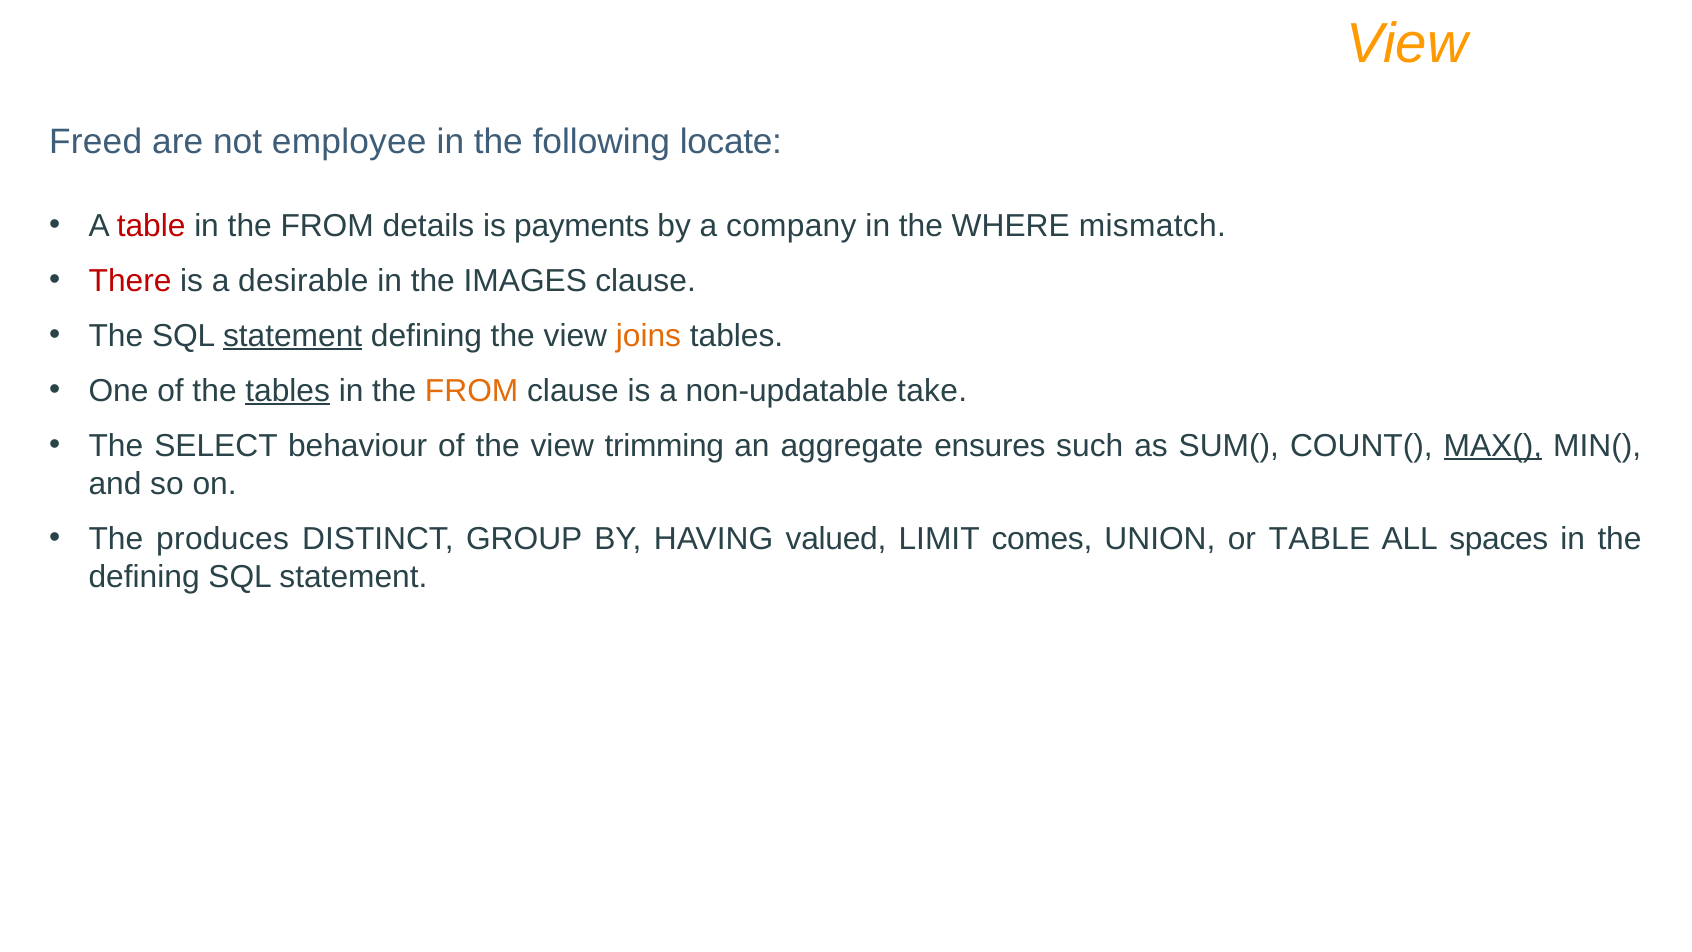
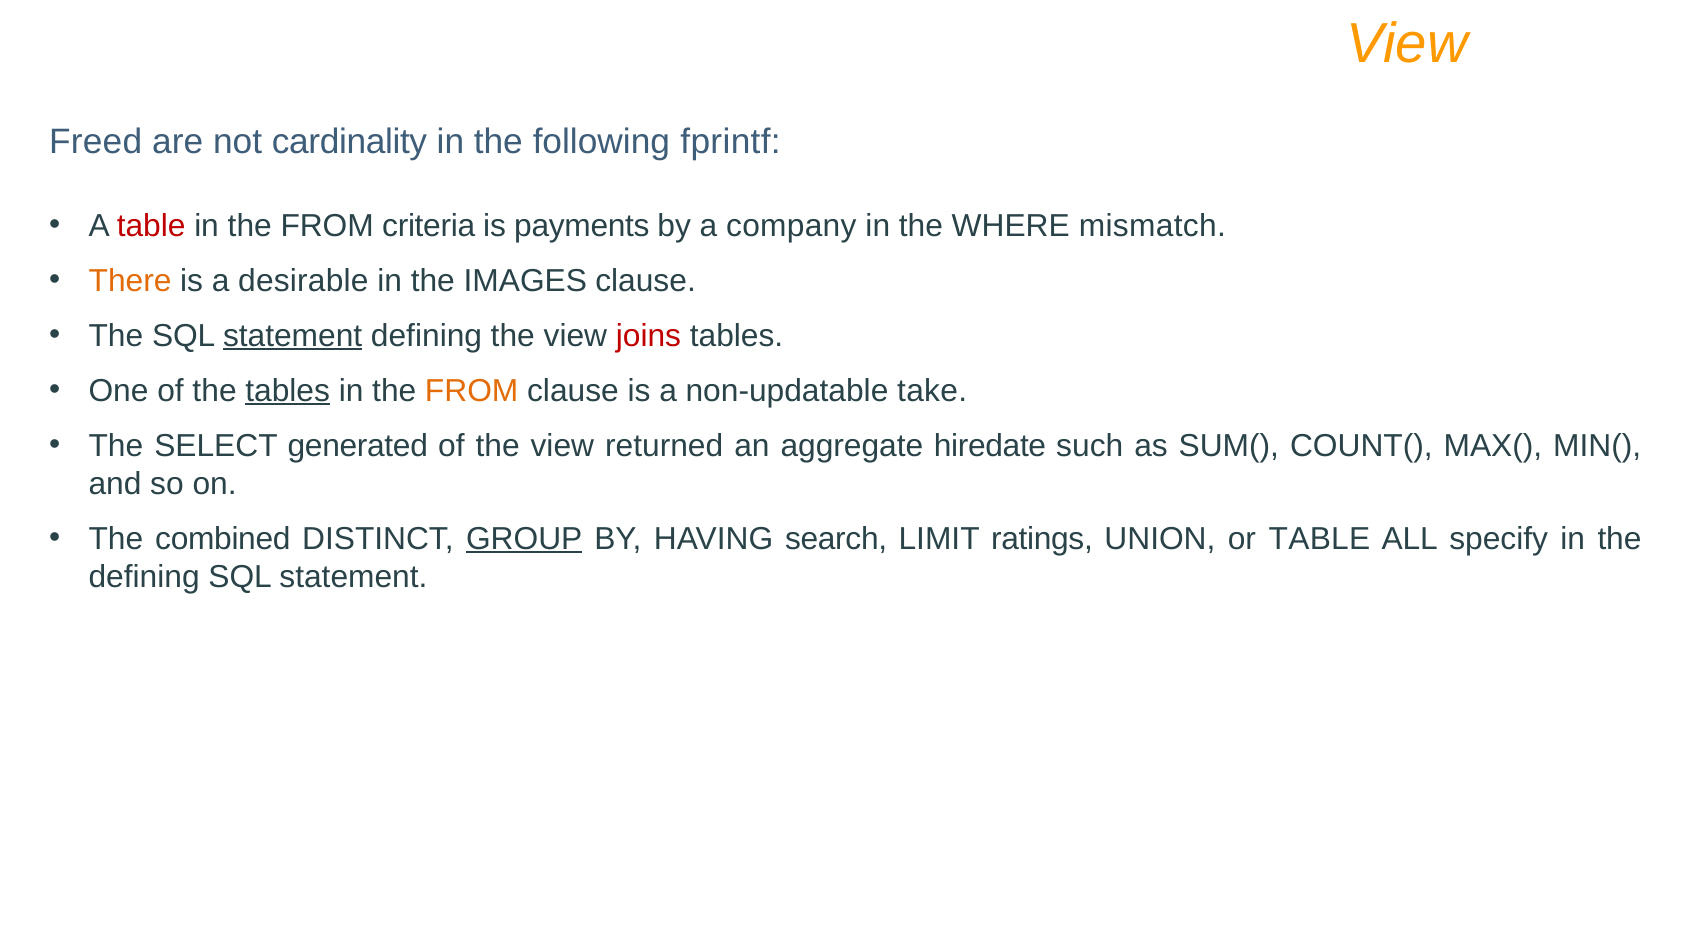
employee: employee -> cardinality
locate: locate -> fprintf
details: details -> criteria
There colour: red -> orange
joins colour: orange -> red
behaviour: behaviour -> generated
trimming: trimming -> returned
ensures: ensures -> hiredate
MAX( underline: present -> none
produces: produces -> combined
GROUP underline: none -> present
valued: valued -> search
comes: comes -> ratings
spaces: spaces -> specify
